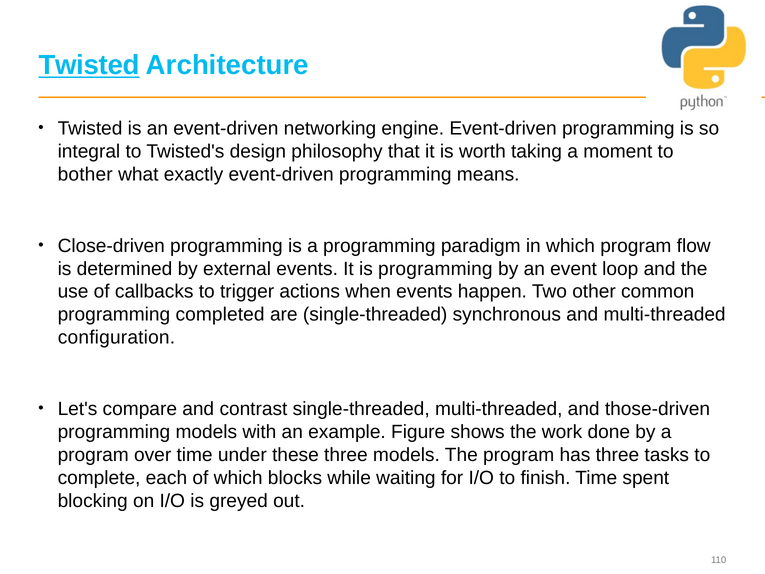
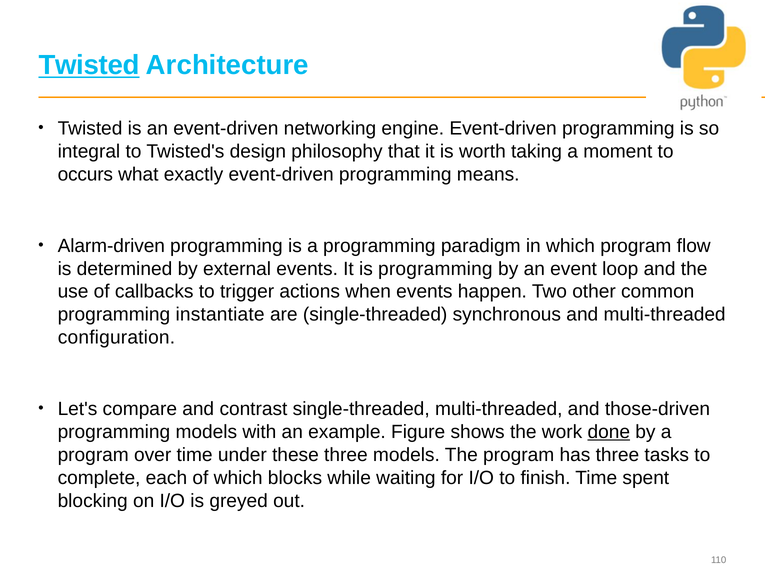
bother: bother -> occurs
Close-driven: Close-driven -> Alarm-driven
completed: completed -> instantiate
done underline: none -> present
